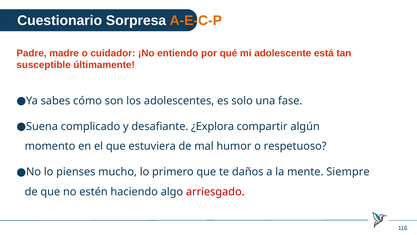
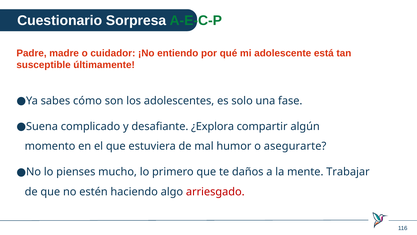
A-E-C-P colour: orange -> green
respetuoso: respetuoso -> asegurarte
Siempre: Siempre -> Trabajar
